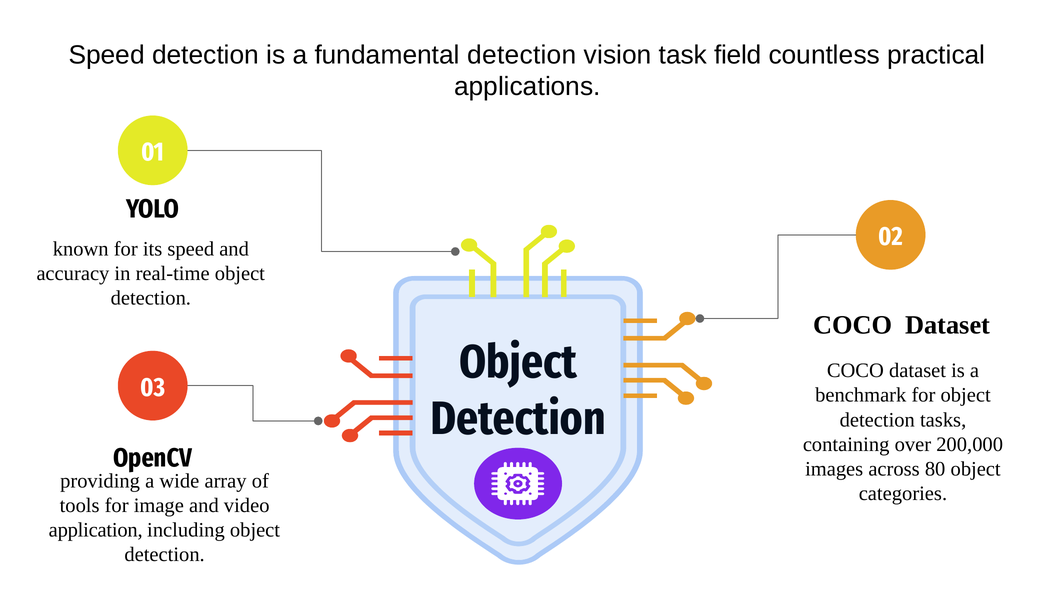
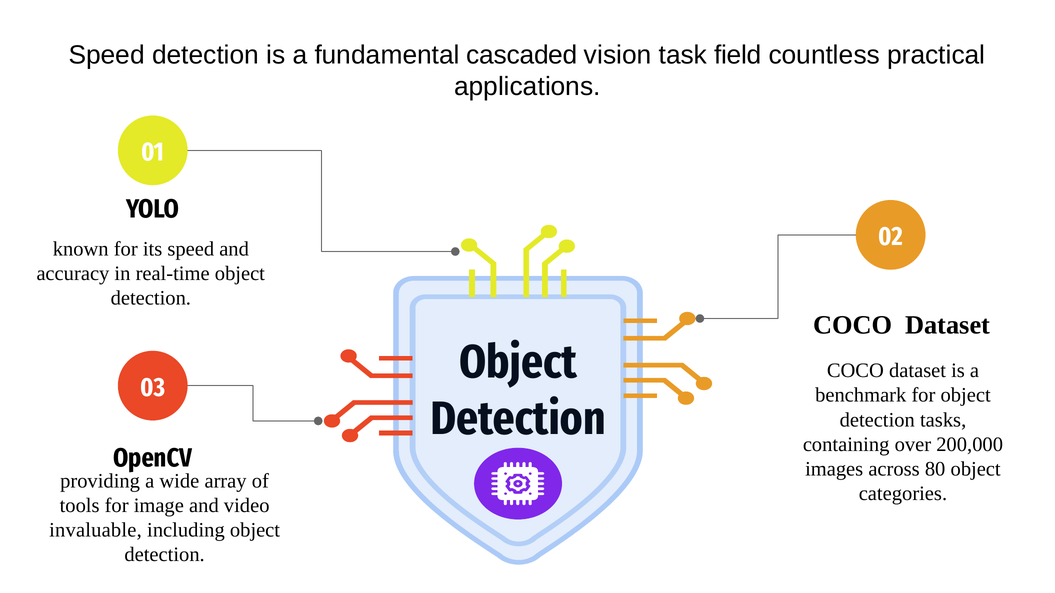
fundamental detection: detection -> cascaded
application: application -> invaluable
